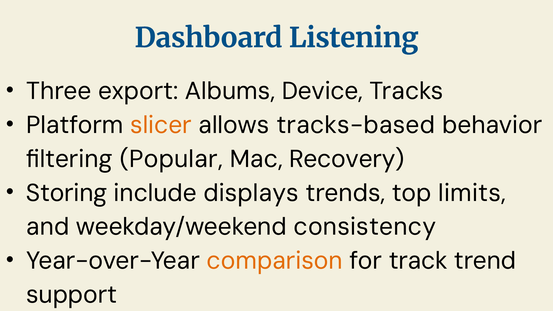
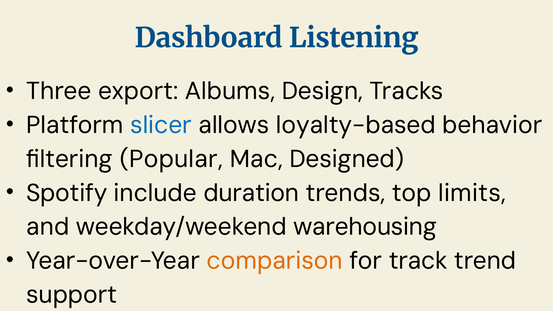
Device: Device -> Design
slicer colour: orange -> blue
tracks-based: tracks-based -> loyalty-based
Recovery: Recovery -> Designed
Storing: Storing -> Spotify
displays: displays -> duration
consistency: consistency -> warehousing
